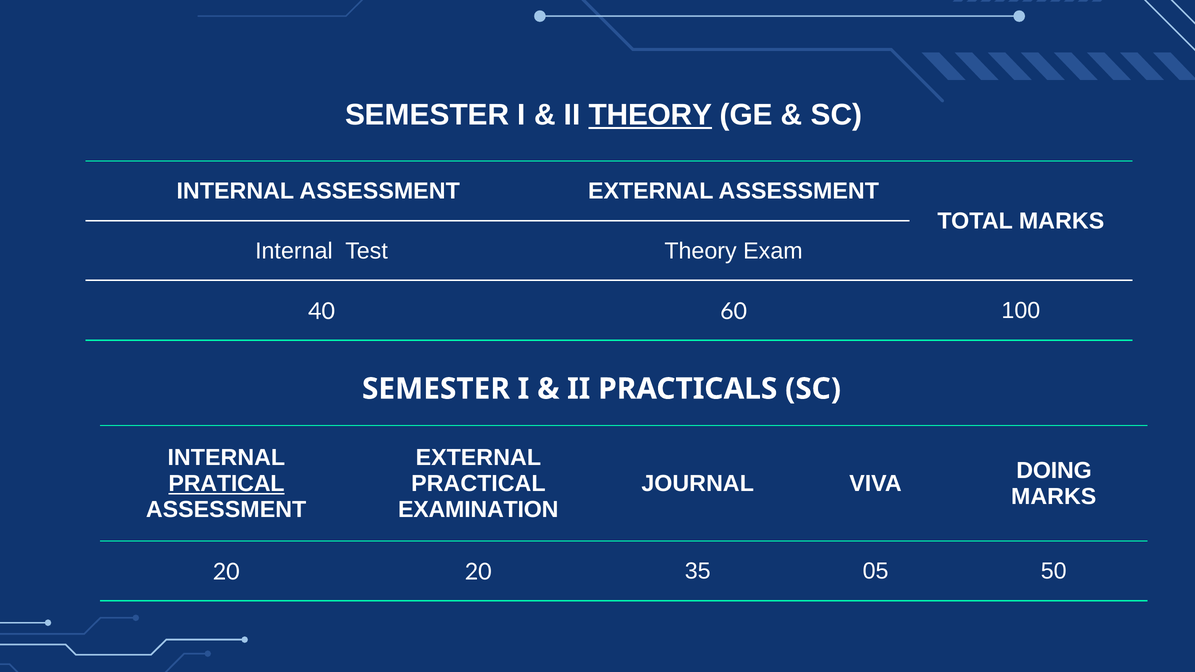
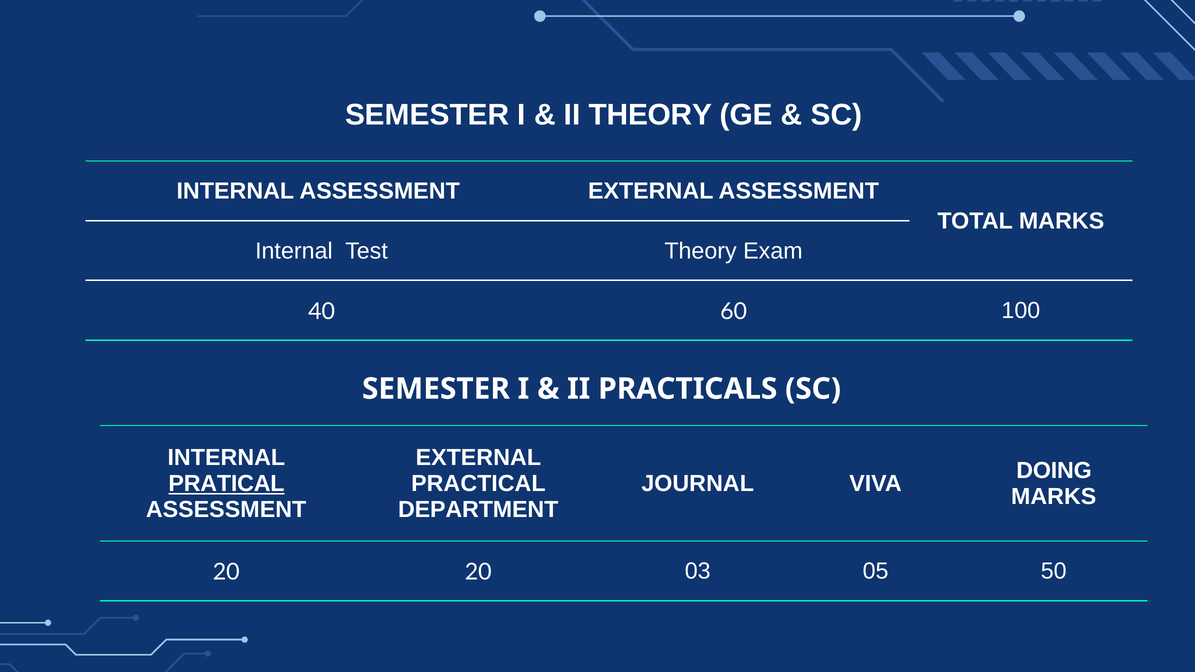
THEORY at (650, 115) underline: present -> none
EXAMINATION: EXAMINATION -> DEPARTMENT
35: 35 -> 03
